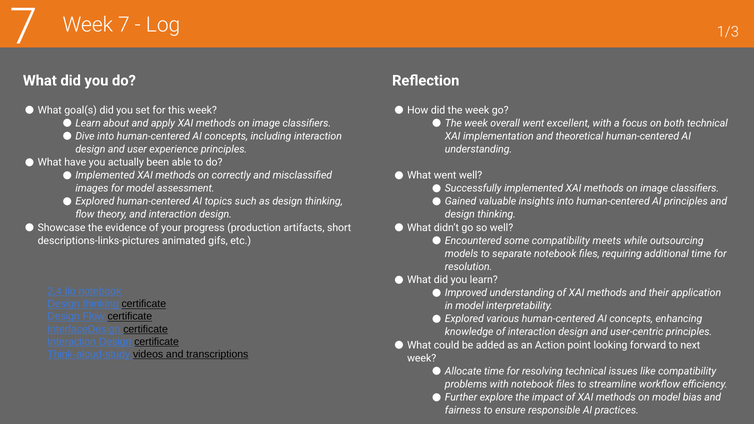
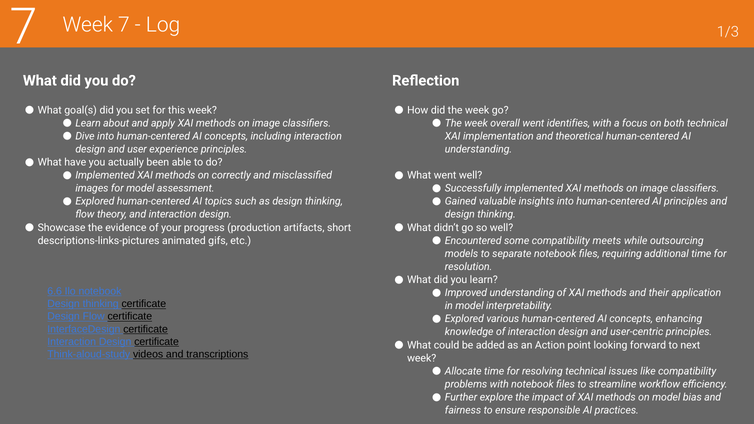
excellent: excellent -> identifies
2.4: 2.4 -> 6.6
